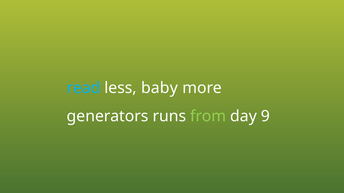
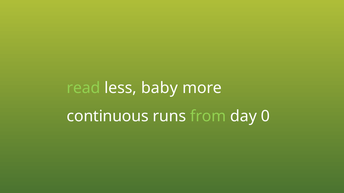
read colour: light blue -> light green
generators: generators -> continuous
9: 9 -> 0
